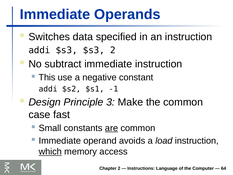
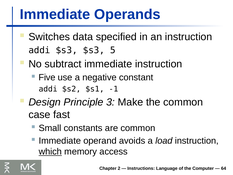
$s3 2: 2 -> 5
This: This -> Five
are underline: present -> none
